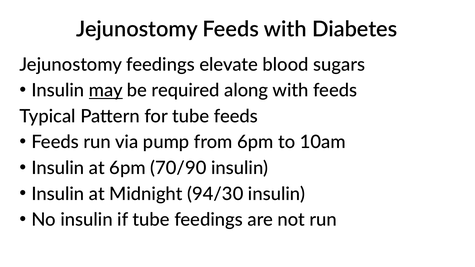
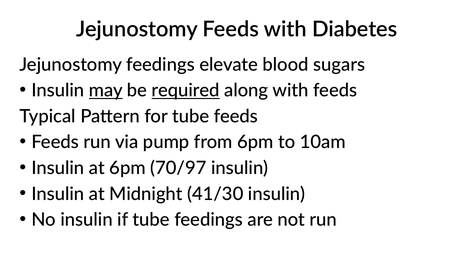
required underline: none -> present
70/90: 70/90 -> 70/97
94/30: 94/30 -> 41/30
